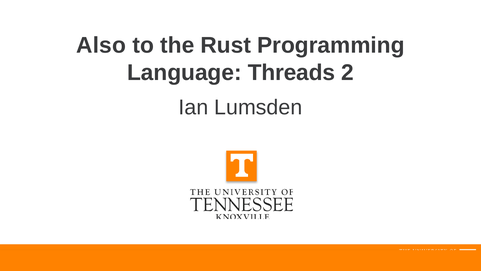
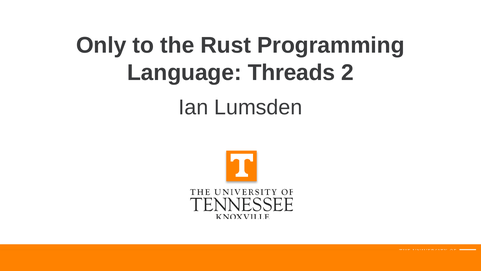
Also: Also -> Only
